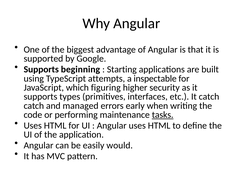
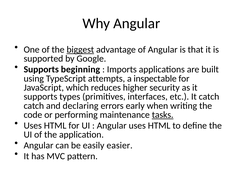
biggest underline: none -> present
Starting: Starting -> Imports
figuring: figuring -> reduces
managed: managed -> declaring
would: would -> easier
